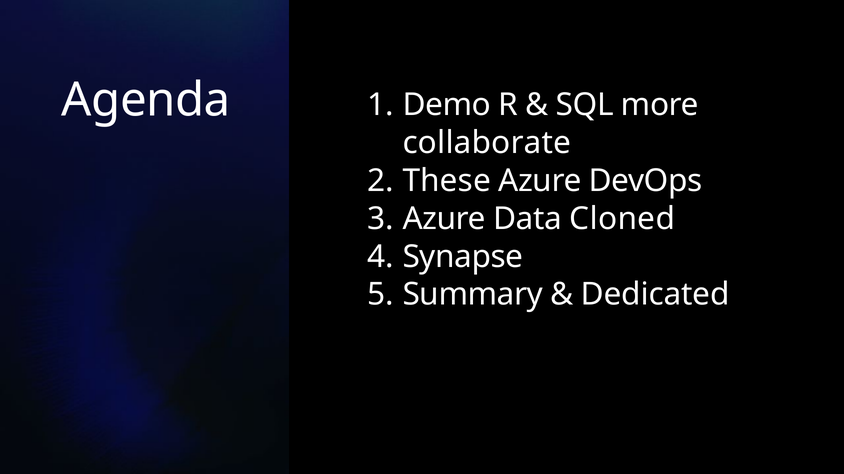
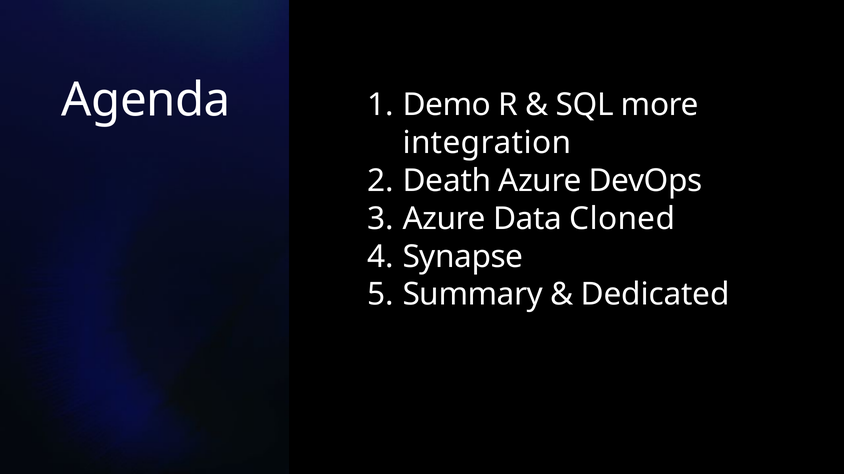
collaborate: collaborate -> integration
These: These -> Death
